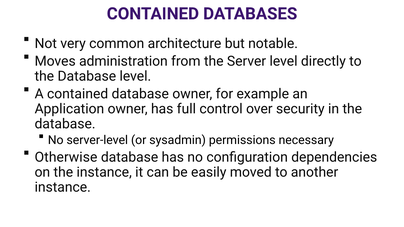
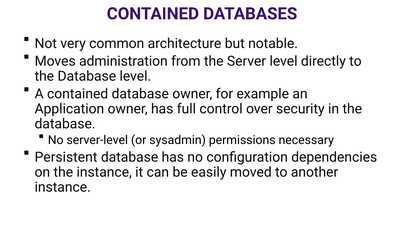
Otherwise: Otherwise -> Persistent
